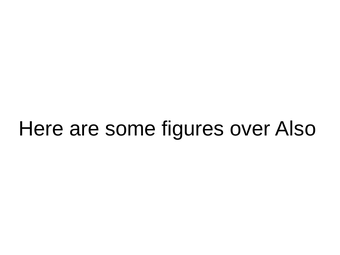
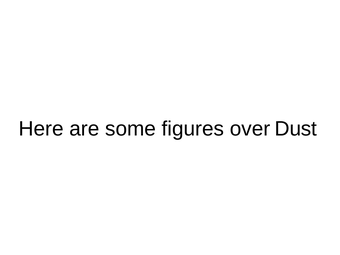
Also: Also -> Dust
